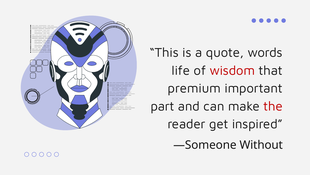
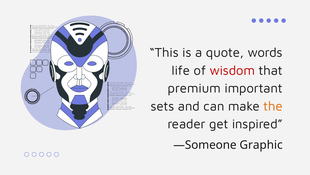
part: part -> sets
the colour: red -> orange
Without: Without -> Graphic
